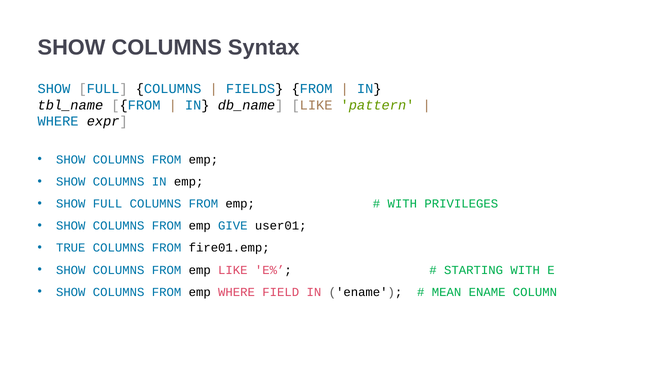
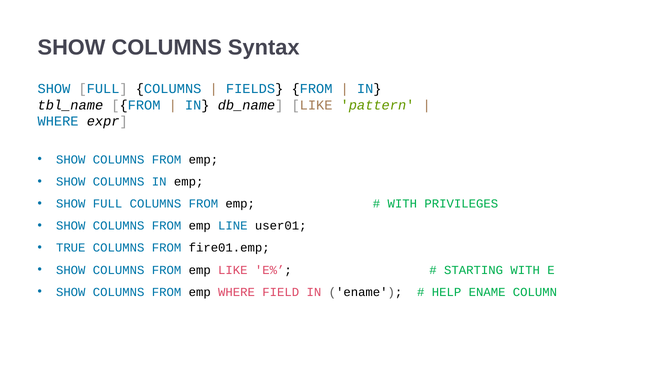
GIVE: GIVE -> LINE
MEAN: MEAN -> HELP
